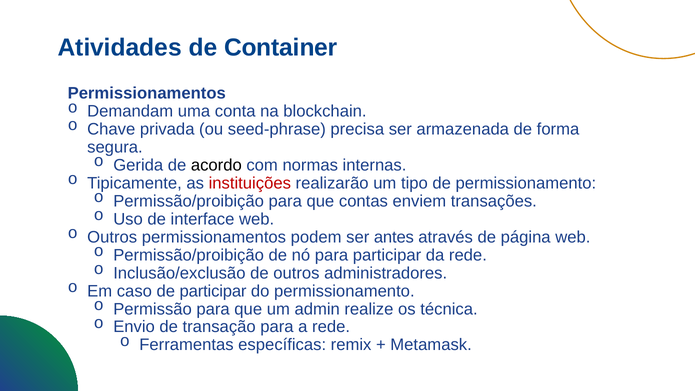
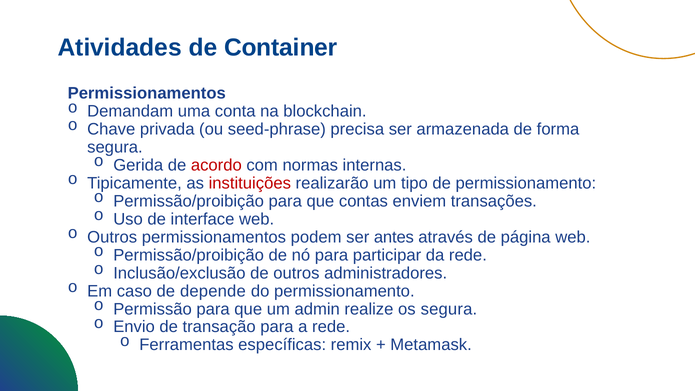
acordo colour: black -> red
de participar: participar -> depende
os técnica: técnica -> segura
